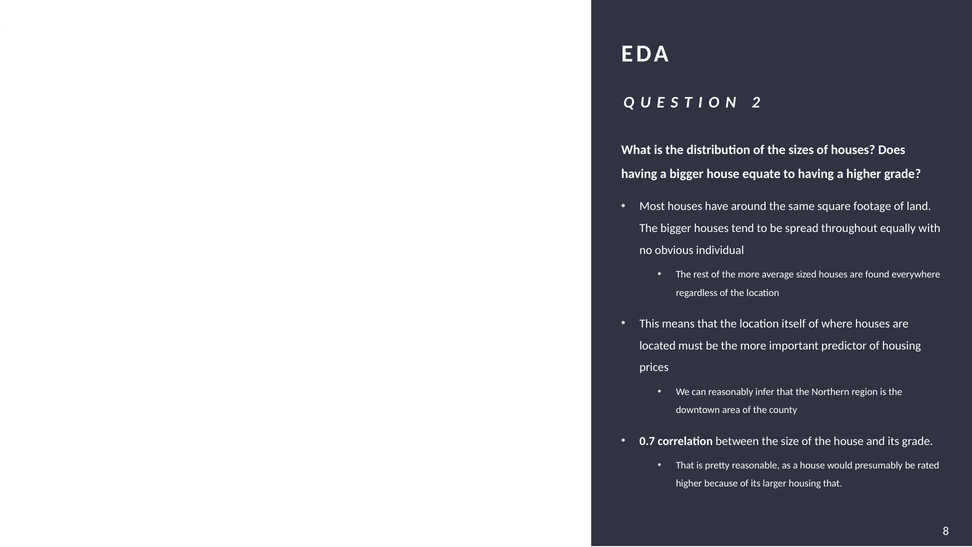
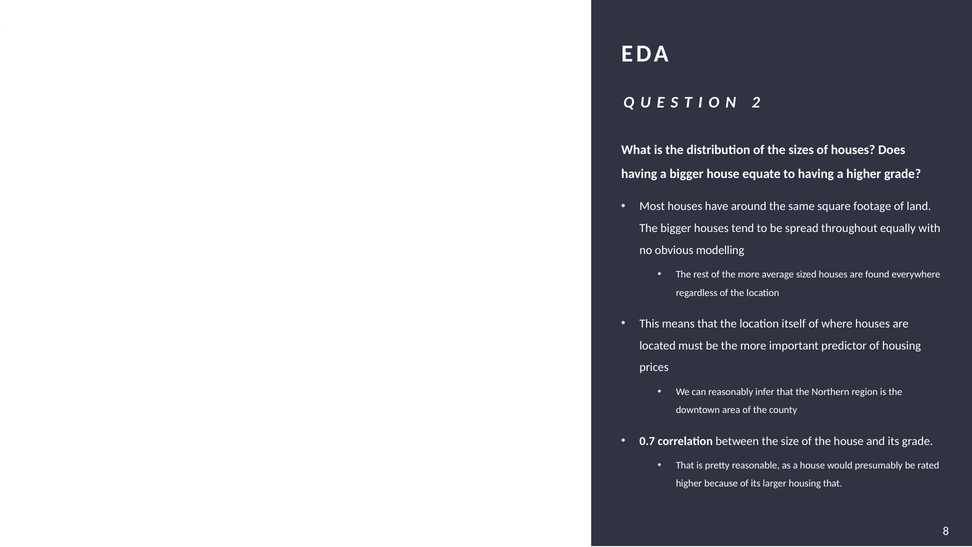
individual: individual -> modelling
